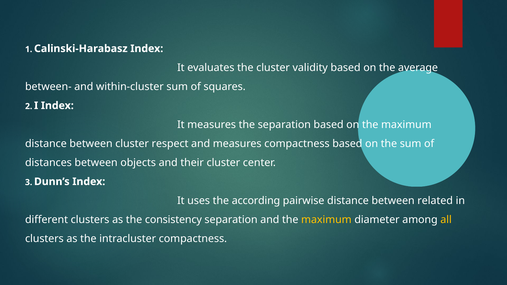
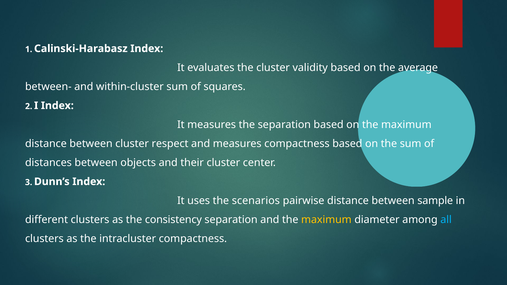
according: according -> scenarios
related: related -> sample
all colour: yellow -> light blue
